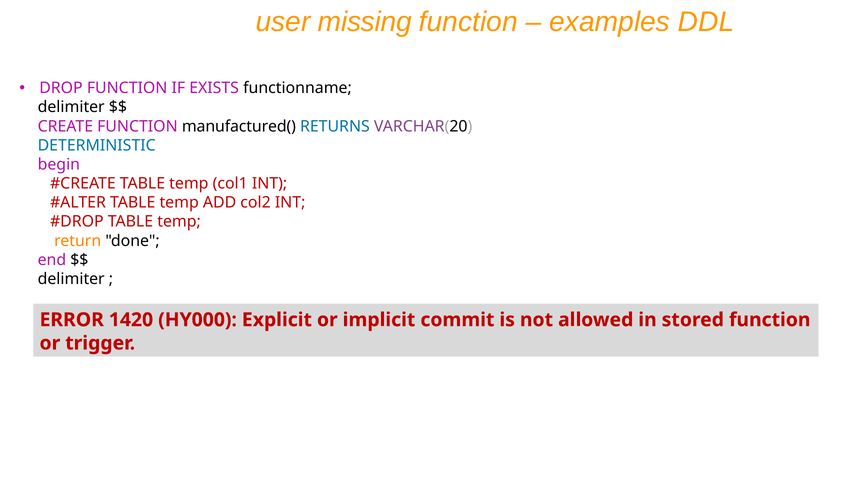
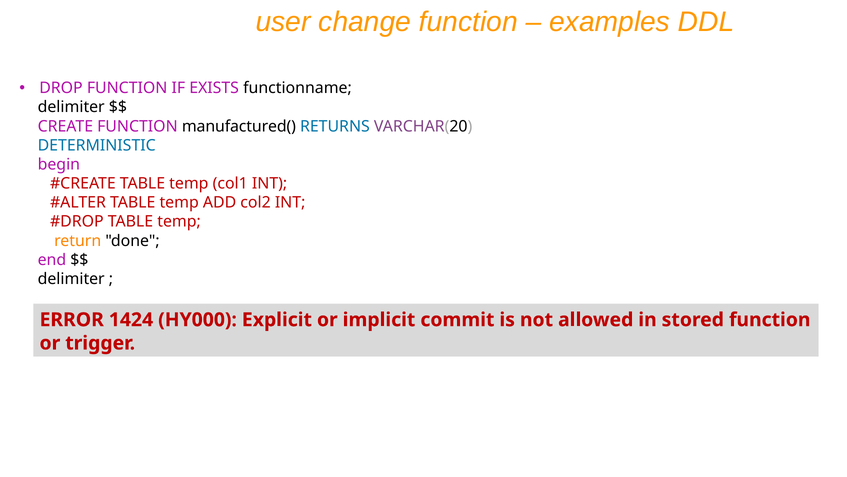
missing: missing -> change
1420: 1420 -> 1424
